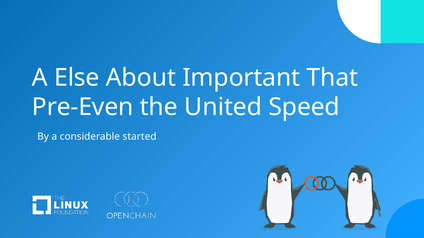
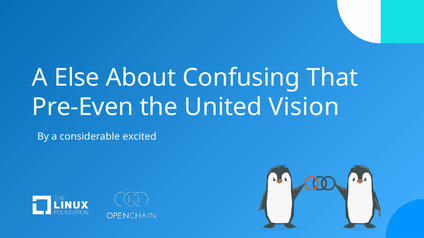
Important: Important -> Confusing
Speed: Speed -> Vision
started: started -> excited
